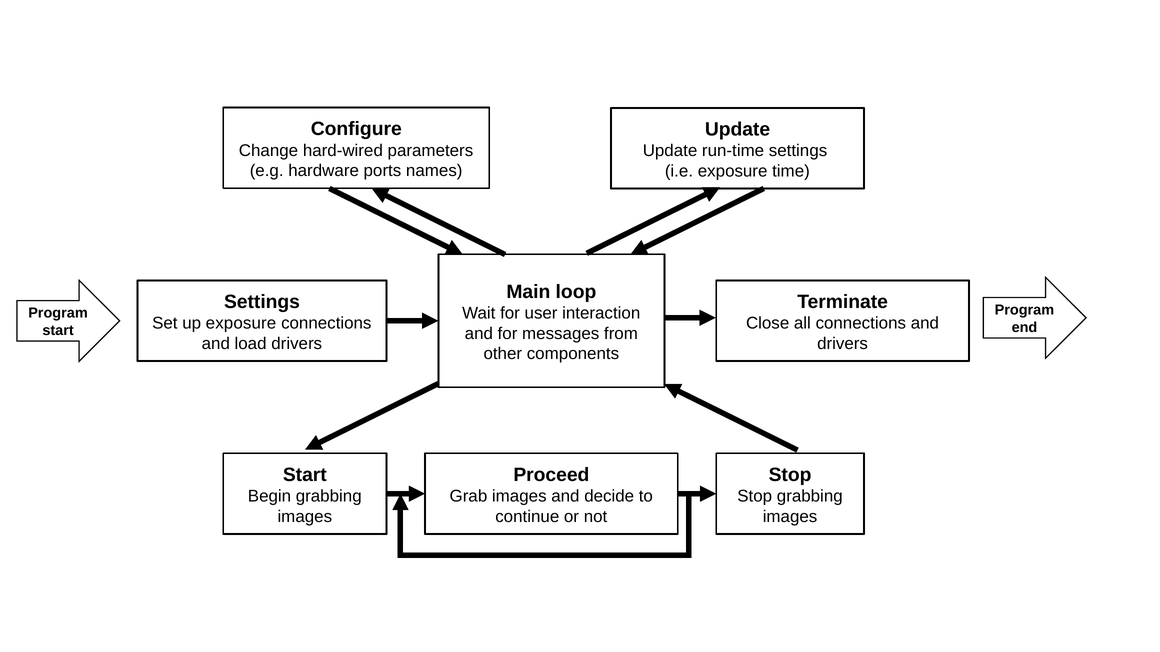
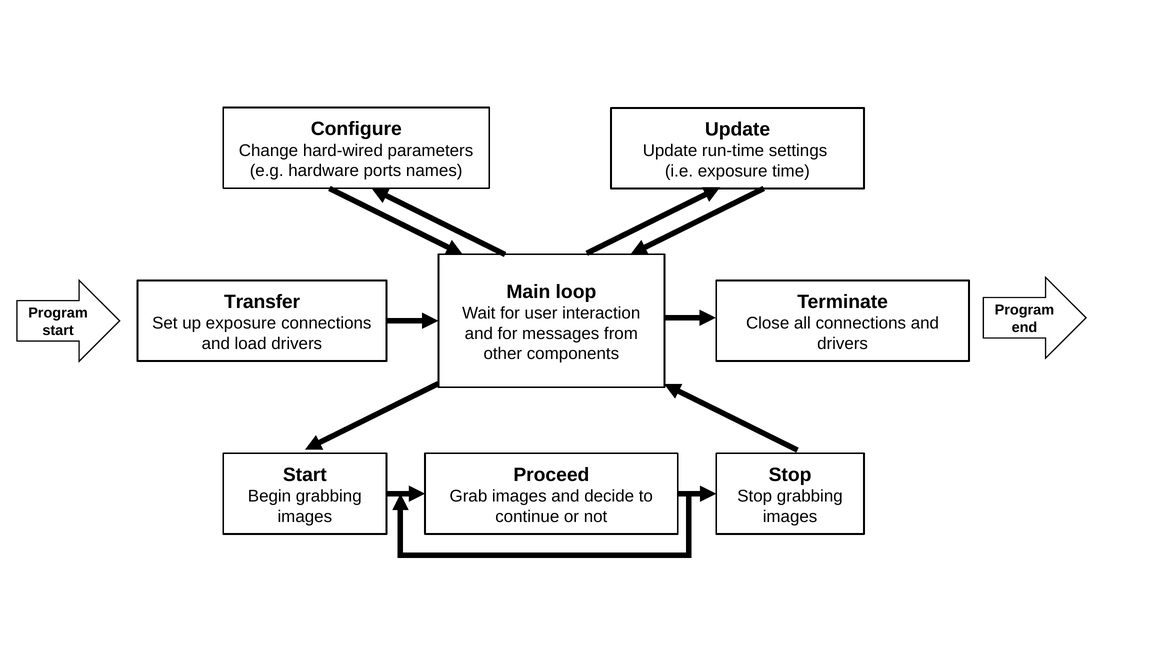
Settings at (262, 302): Settings -> Transfer
